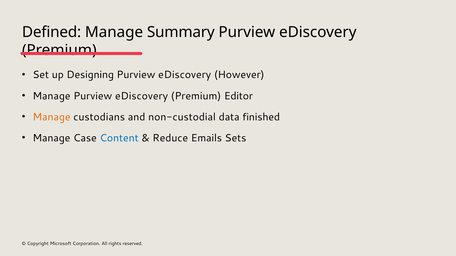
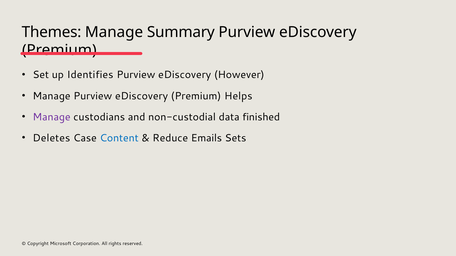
Defined: Defined -> Themes
Designing: Designing -> Identifies
Editor: Editor -> Helps
Manage at (52, 117) colour: orange -> purple
Manage at (51, 138): Manage -> Deletes
